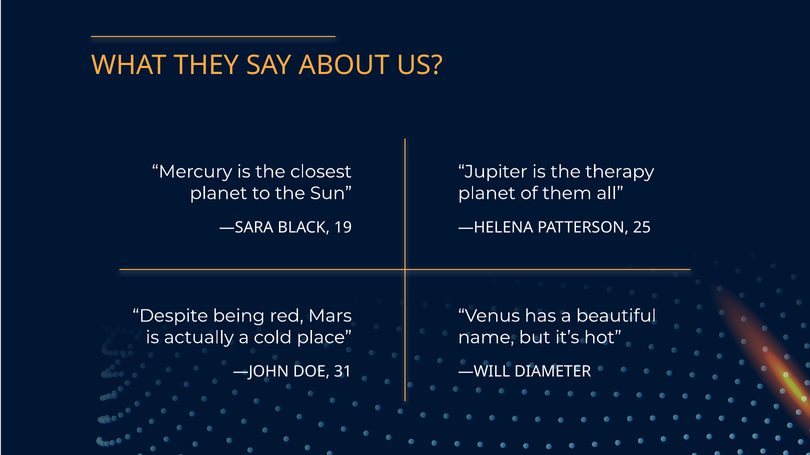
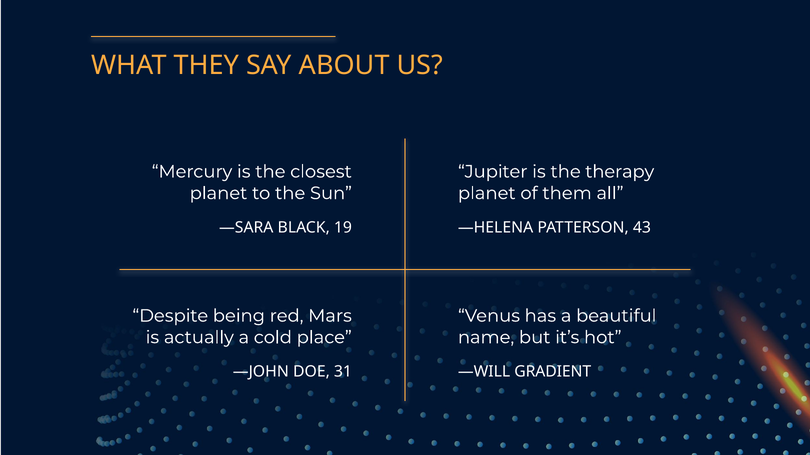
25: 25 -> 43
DIAMETER: DIAMETER -> GRADIENT
